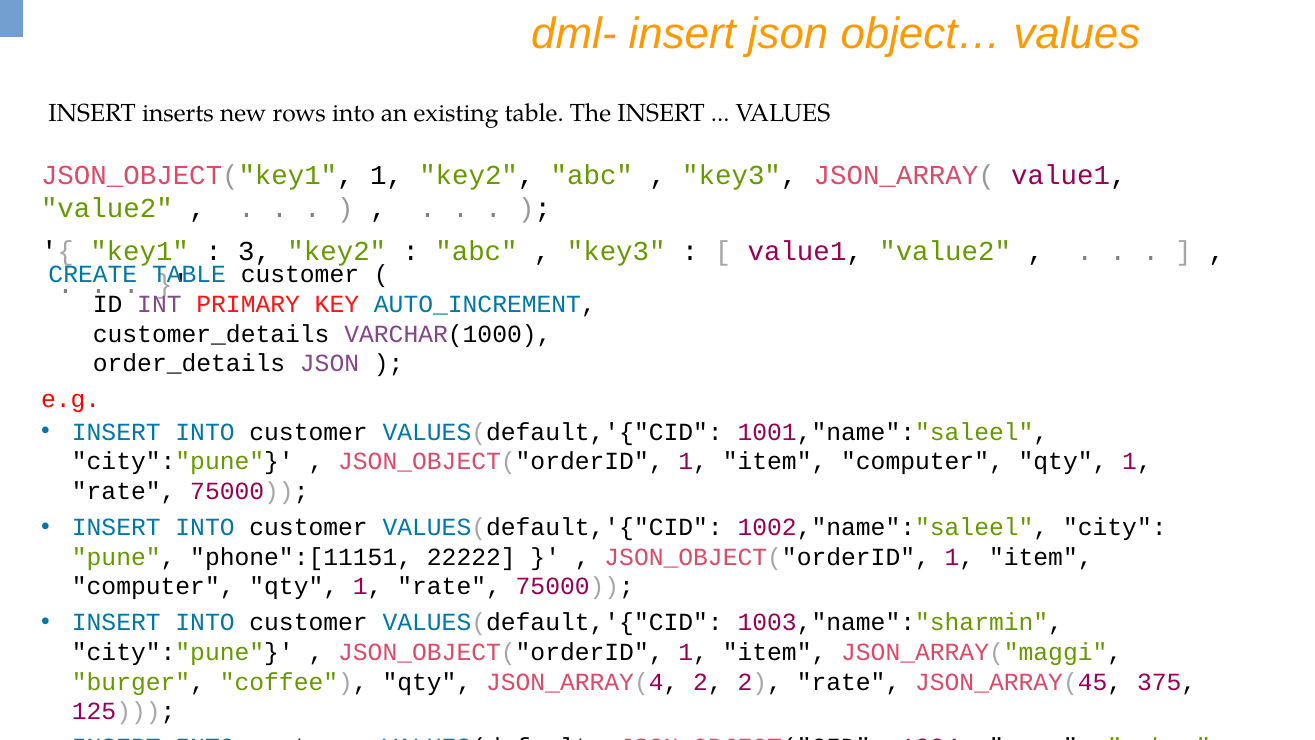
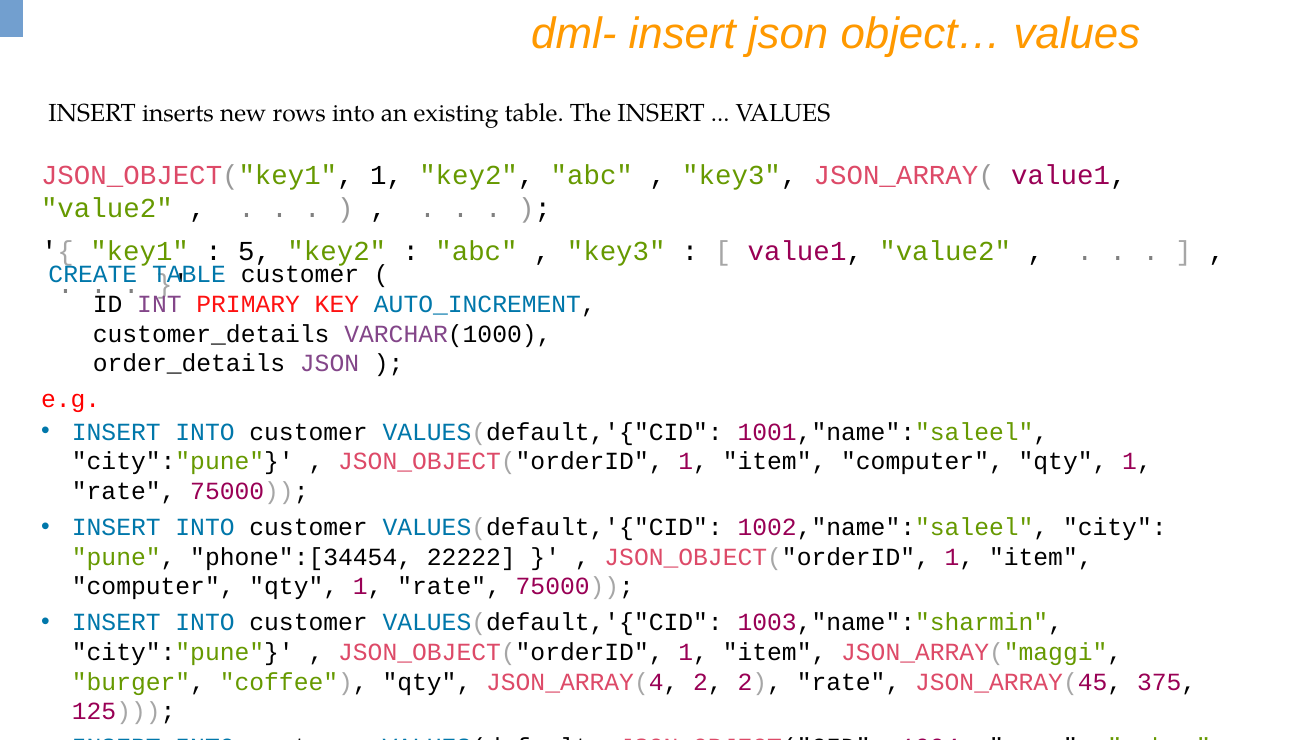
3: 3 -> 5
phone":[11151: phone":[11151 -> phone":[34454
